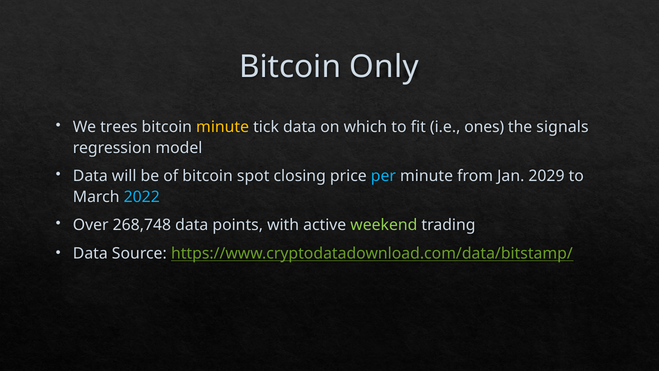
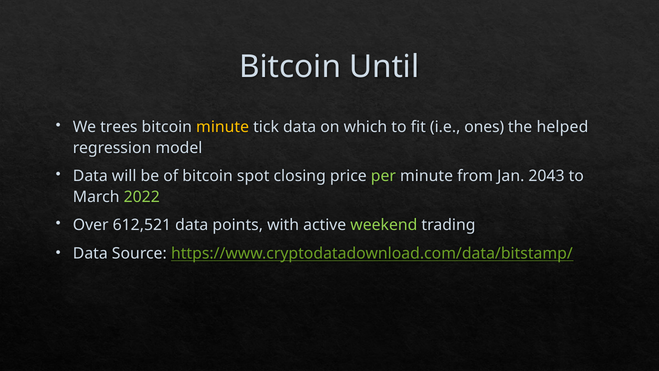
Only: Only -> Until
signals: signals -> helped
per colour: light blue -> light green
2029: 2029 -> 2043
2022 colour: light blue -> light green
268,748: 268,748 -> 612,521
